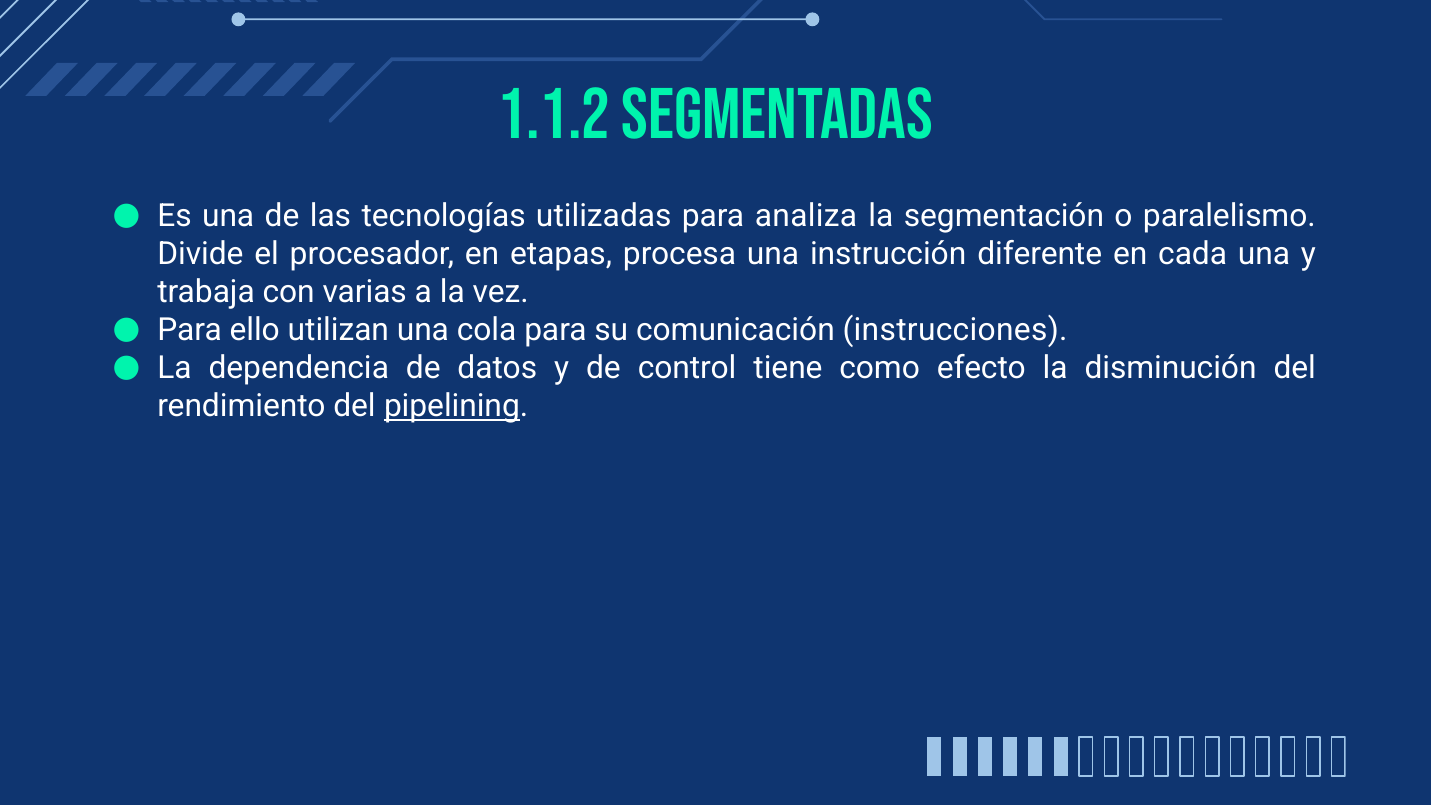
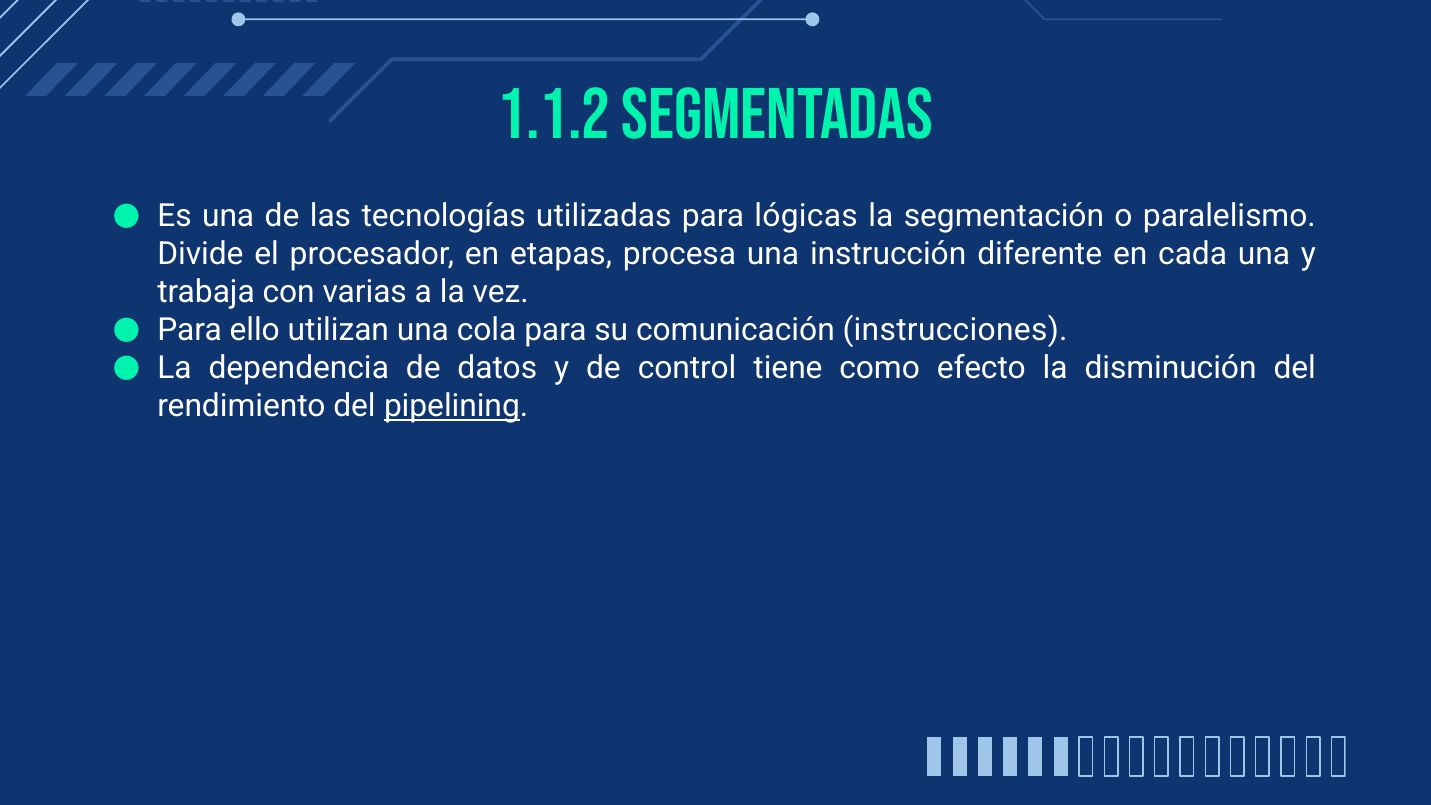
analiza: analiza -> lógicas
